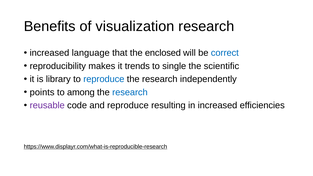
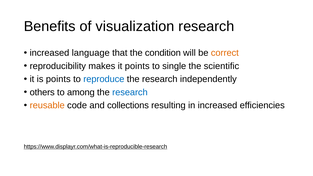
enclosed: enclosed -> condition
correct colour: blue -> orange
it trends: trends -> points
is library: library -> points
points: points -> others
reusable colour: purple -> orange
and reproduce: reproduce -> collections
